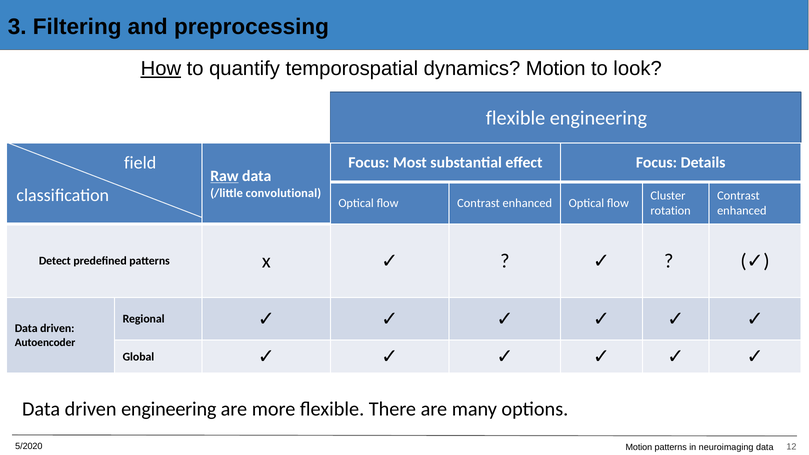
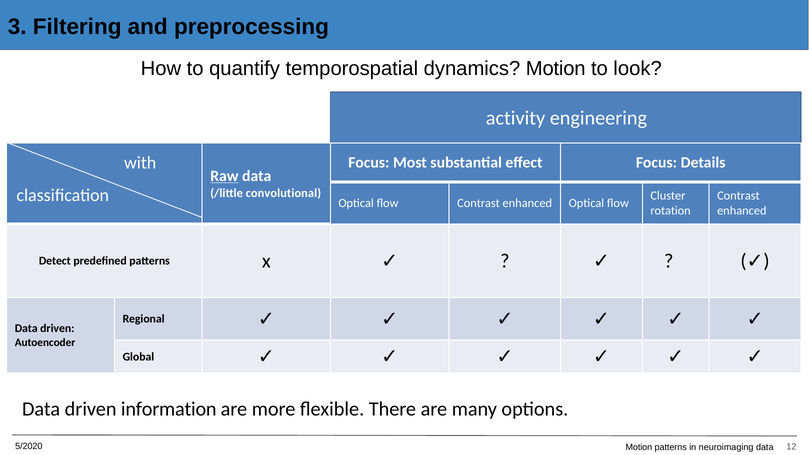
How underline: present -> none
flexible at (516, 118): flexible -> activity
field: field -> with
driven engineering: engineering -> information
